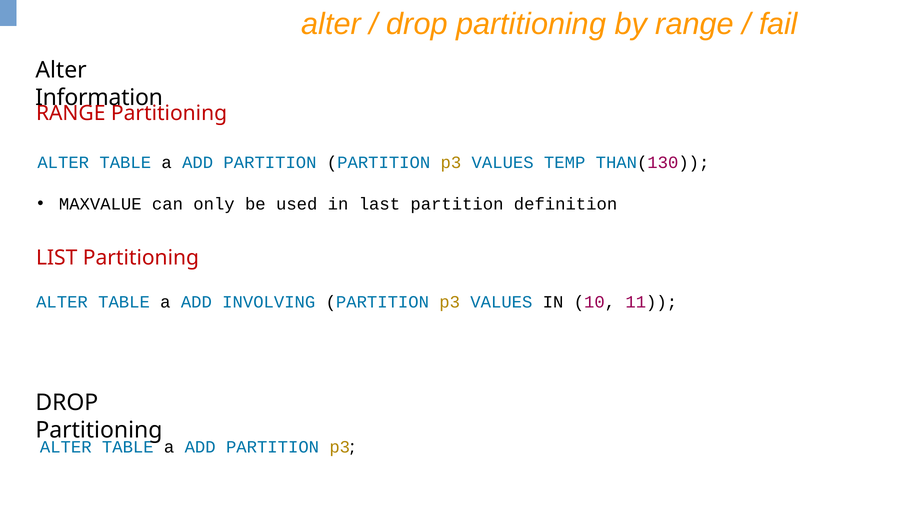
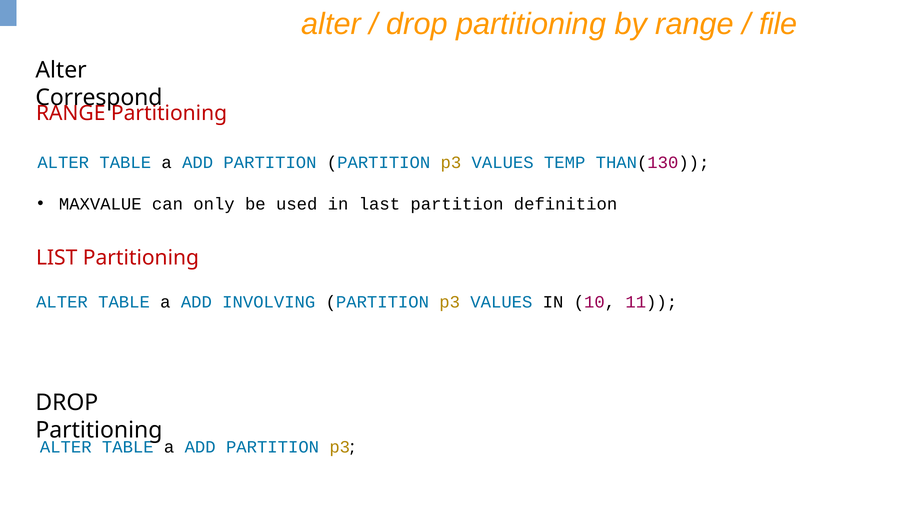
fail: fail -> file
Information: Information -> Correspond
